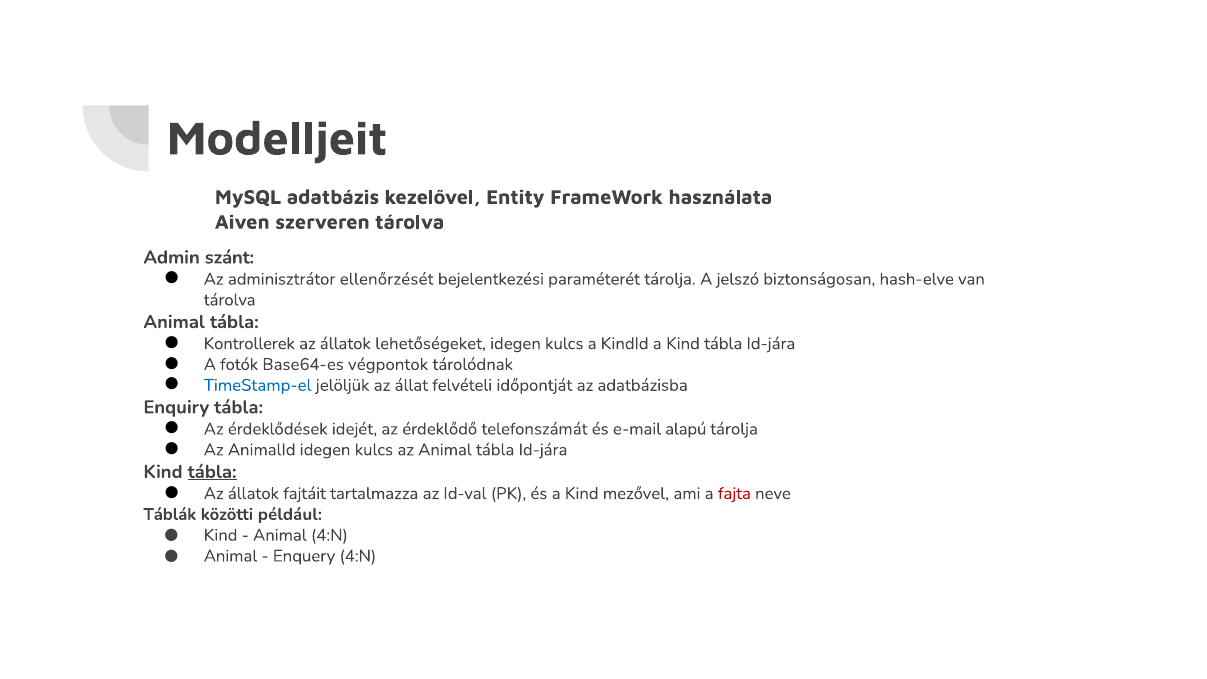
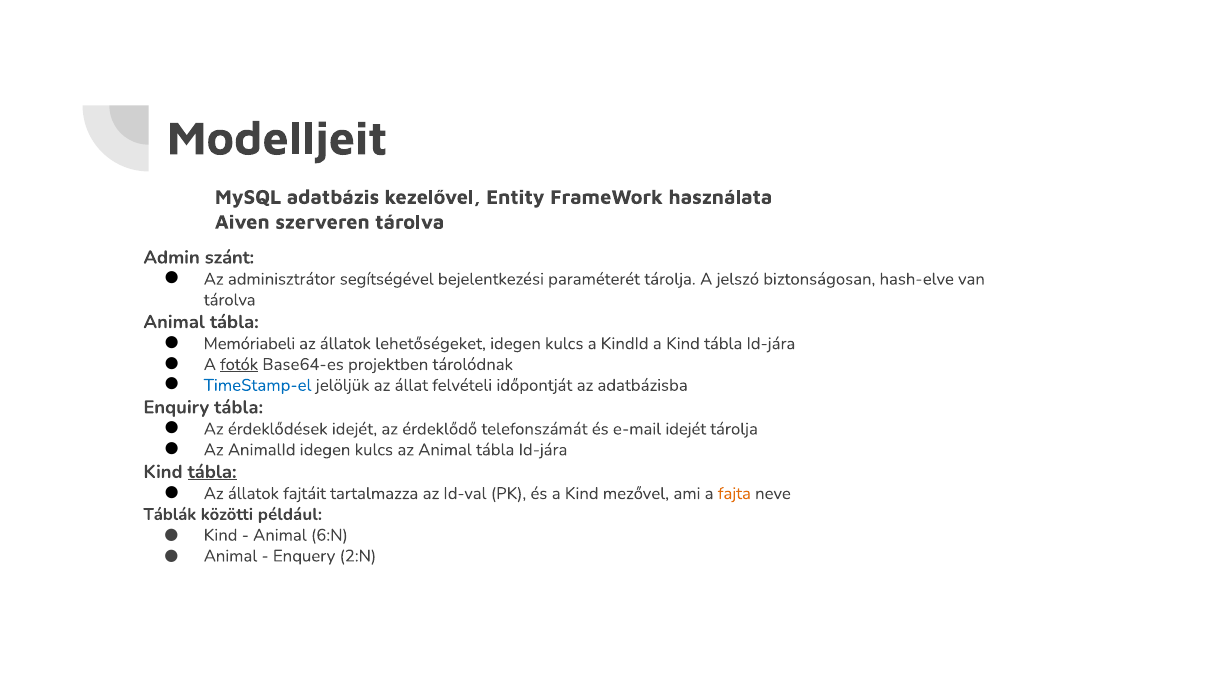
ellenőrzését: ellenőrzését -> segítségével
Kontrollerek: Kontrollerek -> Memóriabeli
fotók underline: none -> present
végpontok: végpontok -> projektben
e-mail alapú: alapú -> idejét
fajta colour: red -> orange
Animal 4:N: 4:N -> 6:N
Enquery 4:N: 4:N -> 2:N
